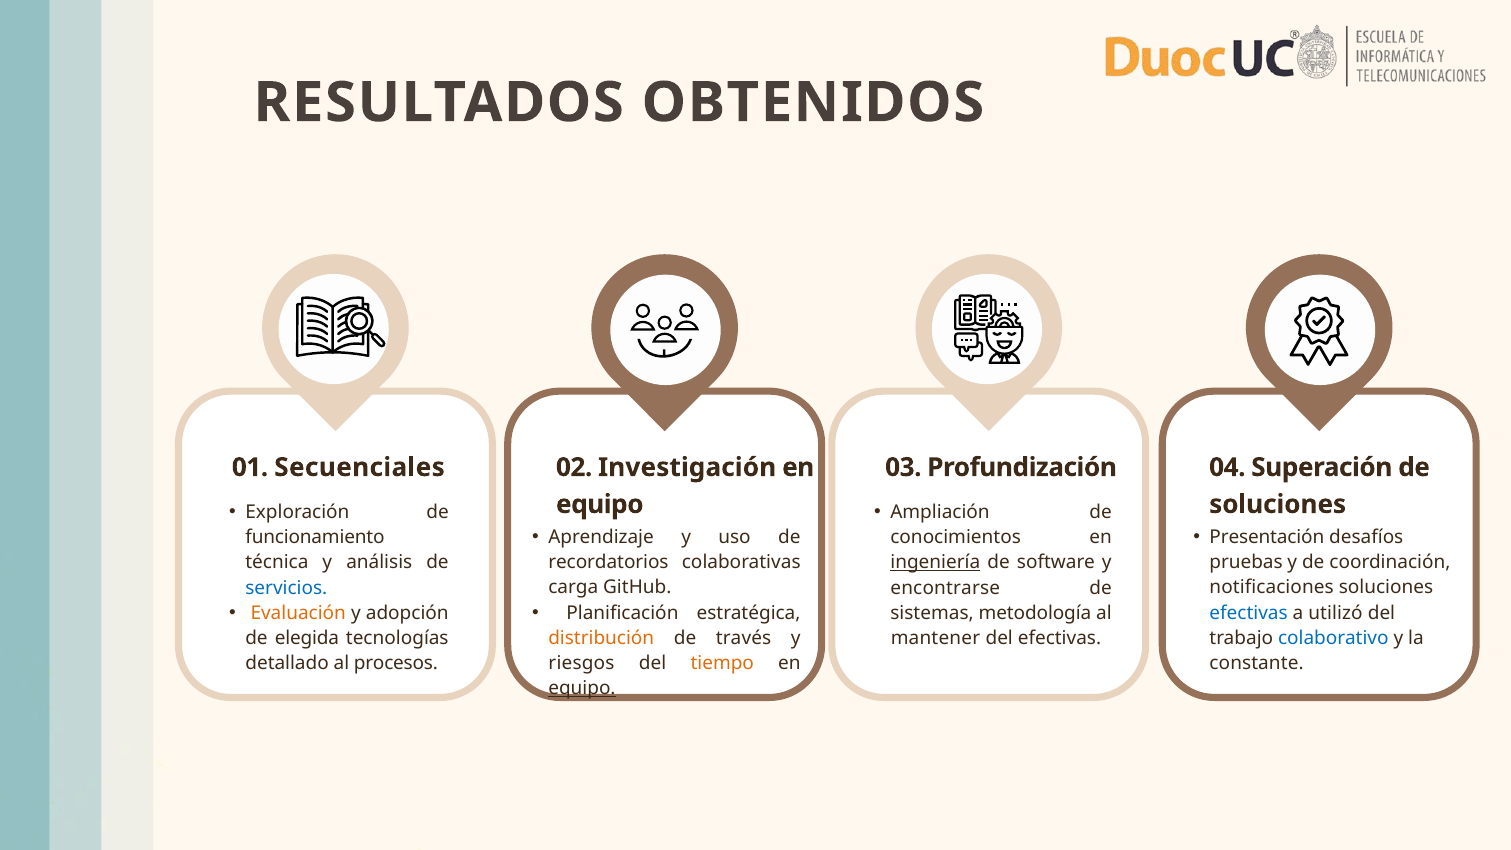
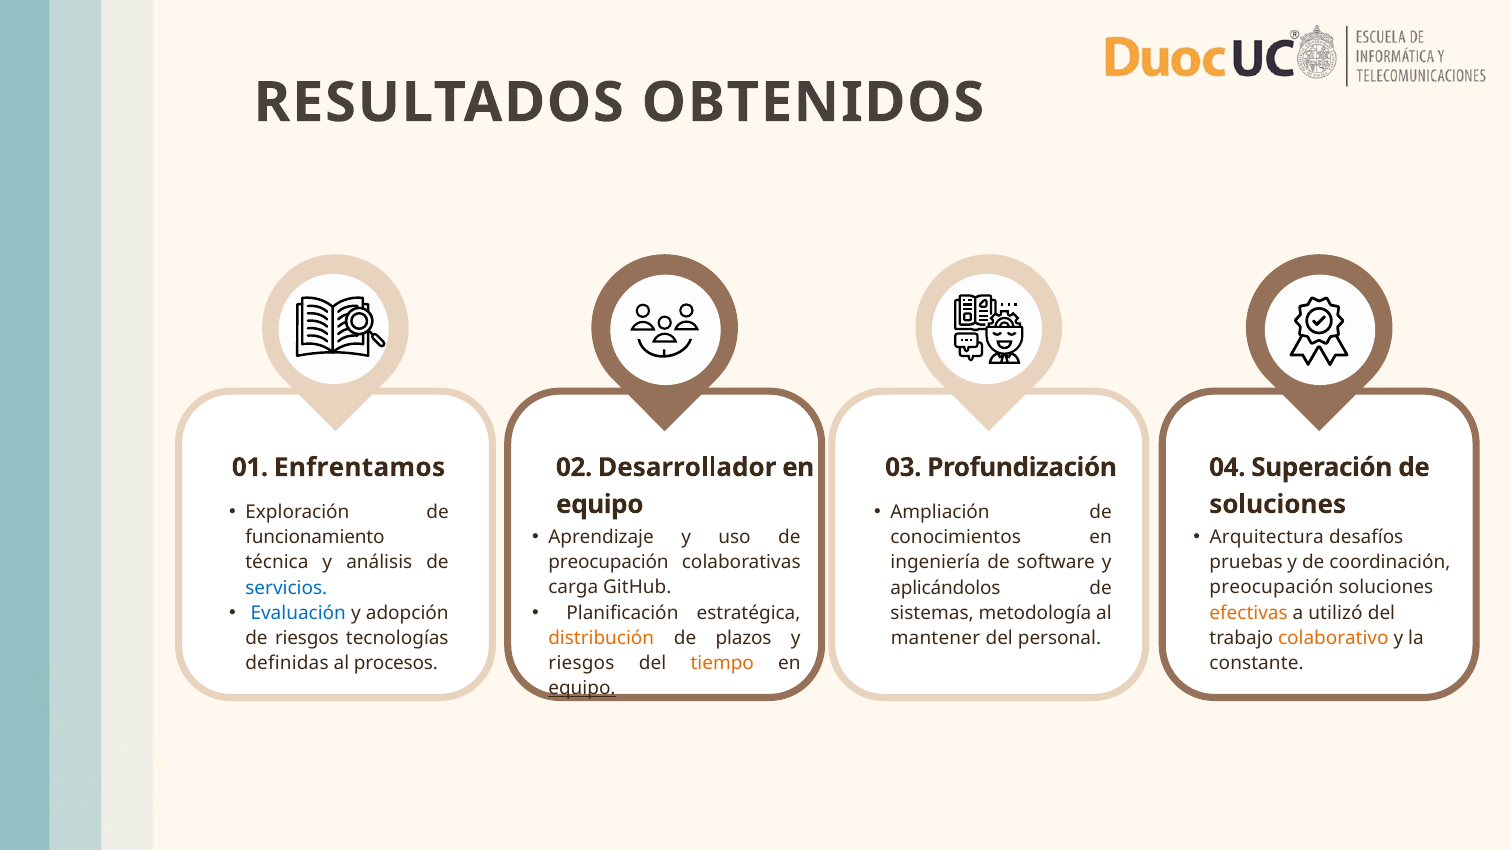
Secuenciales: Secuenciales -> Enfrentamos
Investigación: Investigación -> Desarrollador
Presentación: Presentación -> Arquitectura
recordatorios at (608, 562): recordatorios -> preocupación
ingeniería underline: present -> none
notificaciones at (1272, 588): notificaciones -> preocupación
encontrarse: encontrarse -> aplicándolos
Evaluación colour: orange -> blue
efectivas at (1249, 613) colour: blue -> orange
colaborativo colour: blue -> orange
de elegida: elegida -> riesgos
través: través -> plazos
del efectivas: efectivas -> personal
detallado: detallado -> definidas
